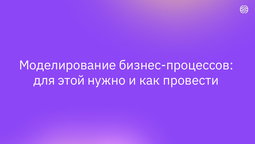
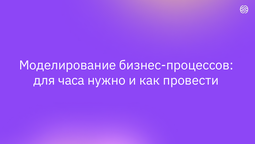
этой: этой -> часа
